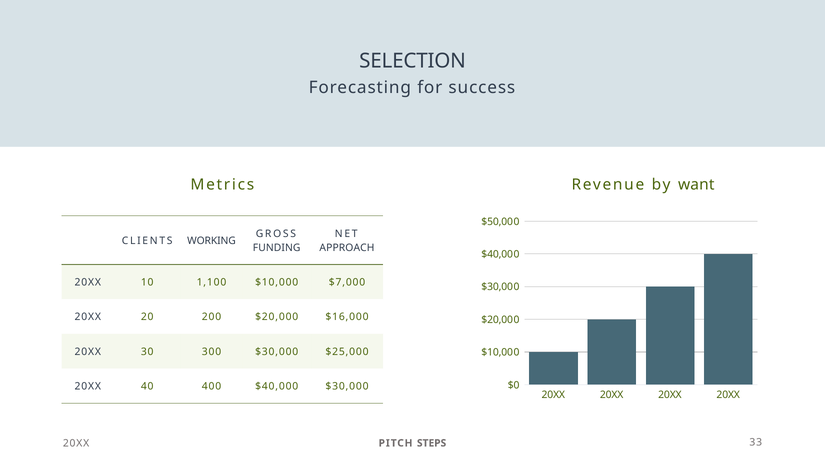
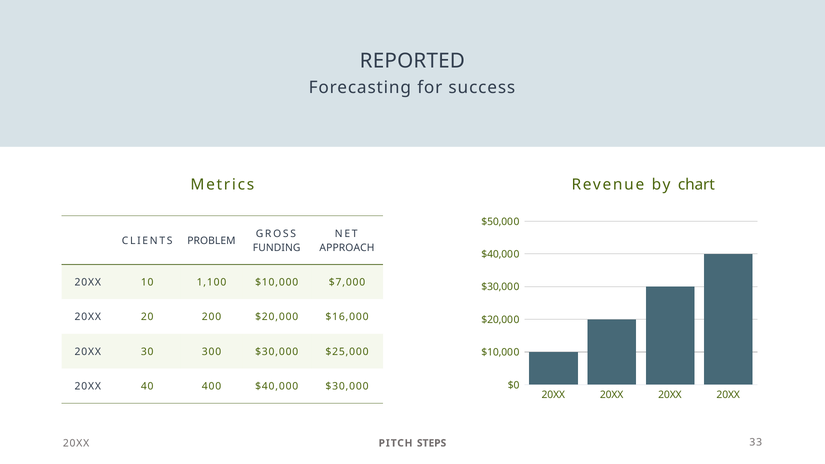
SELECTION: SELECTION -> REPORTED
want: want -> chart
WORKING: WORKING -> PROBLEM
